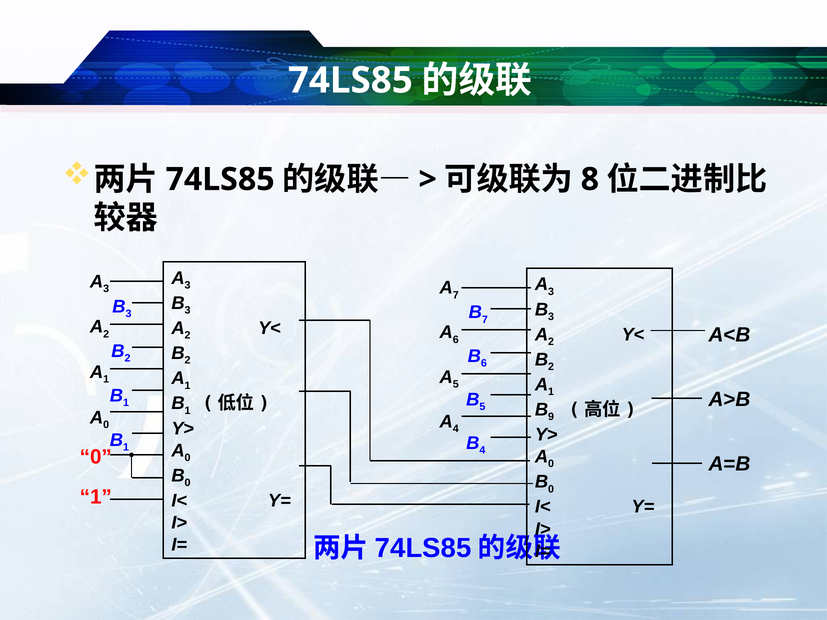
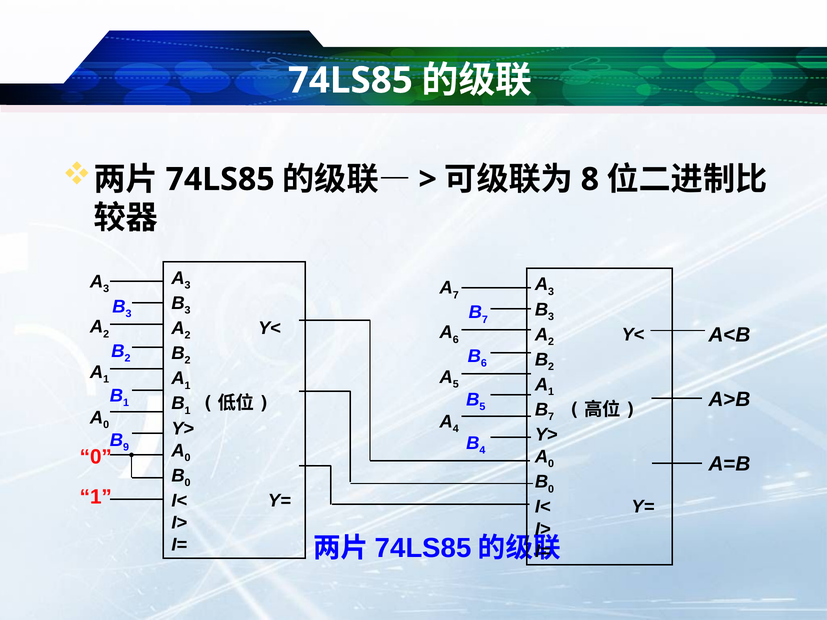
9 at (551, 417): 9 -> 7
1 at (126, 447): 1 -> 9
